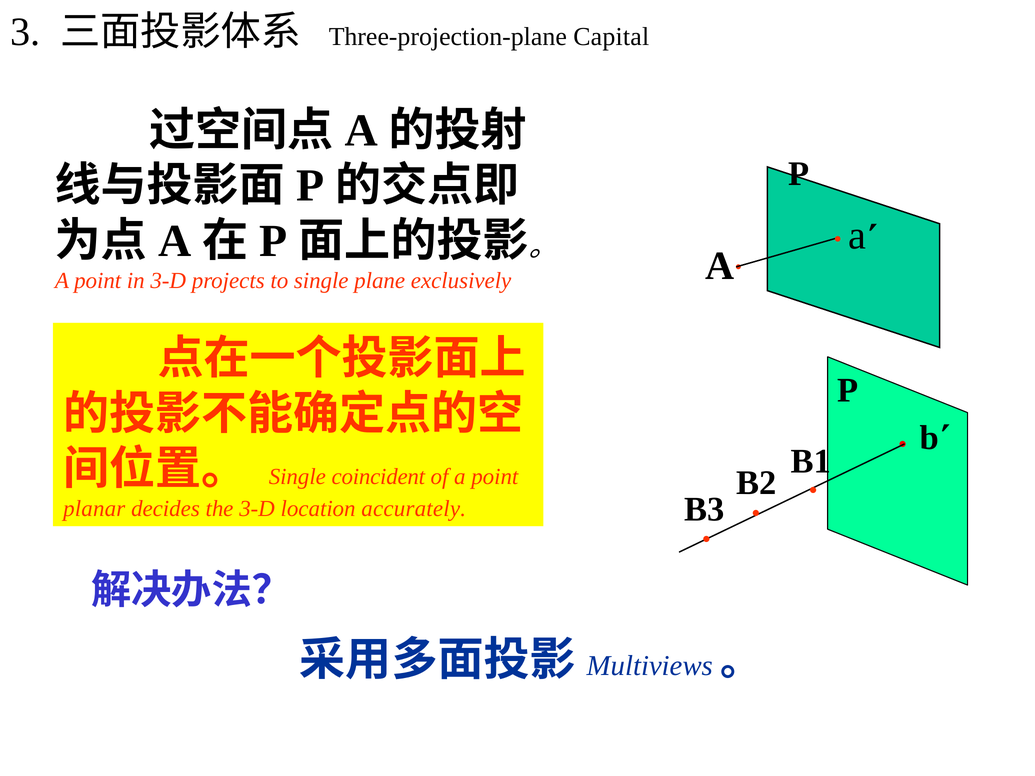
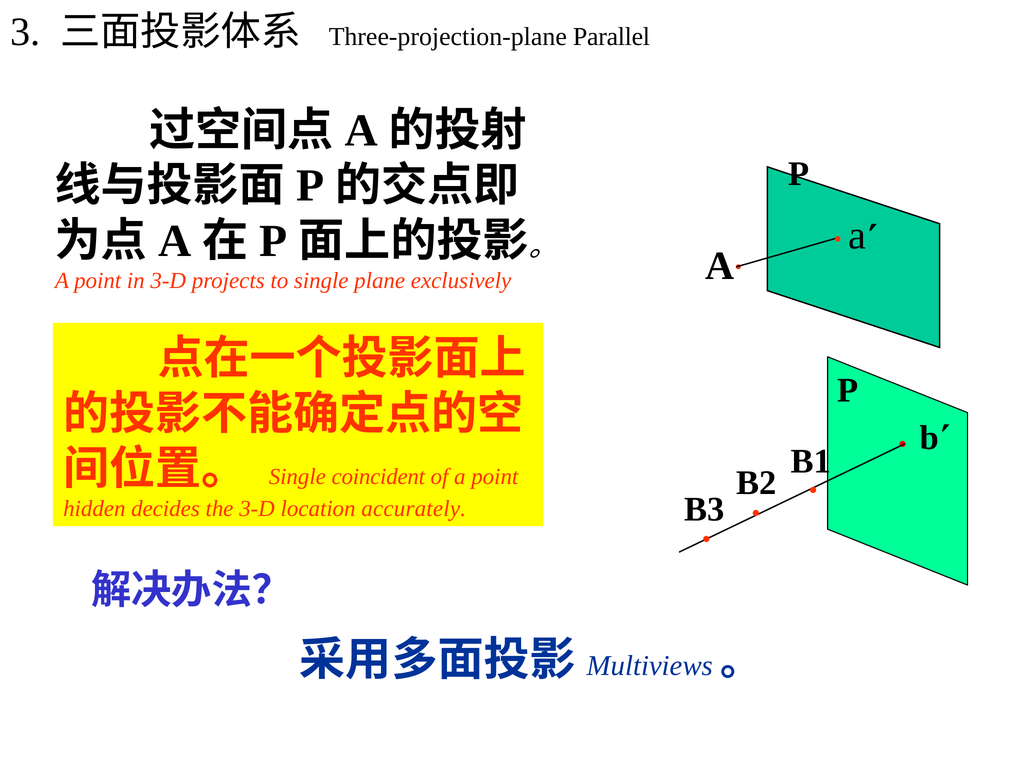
Capital: Capital -> Parallel
planar: planar -> hidden
